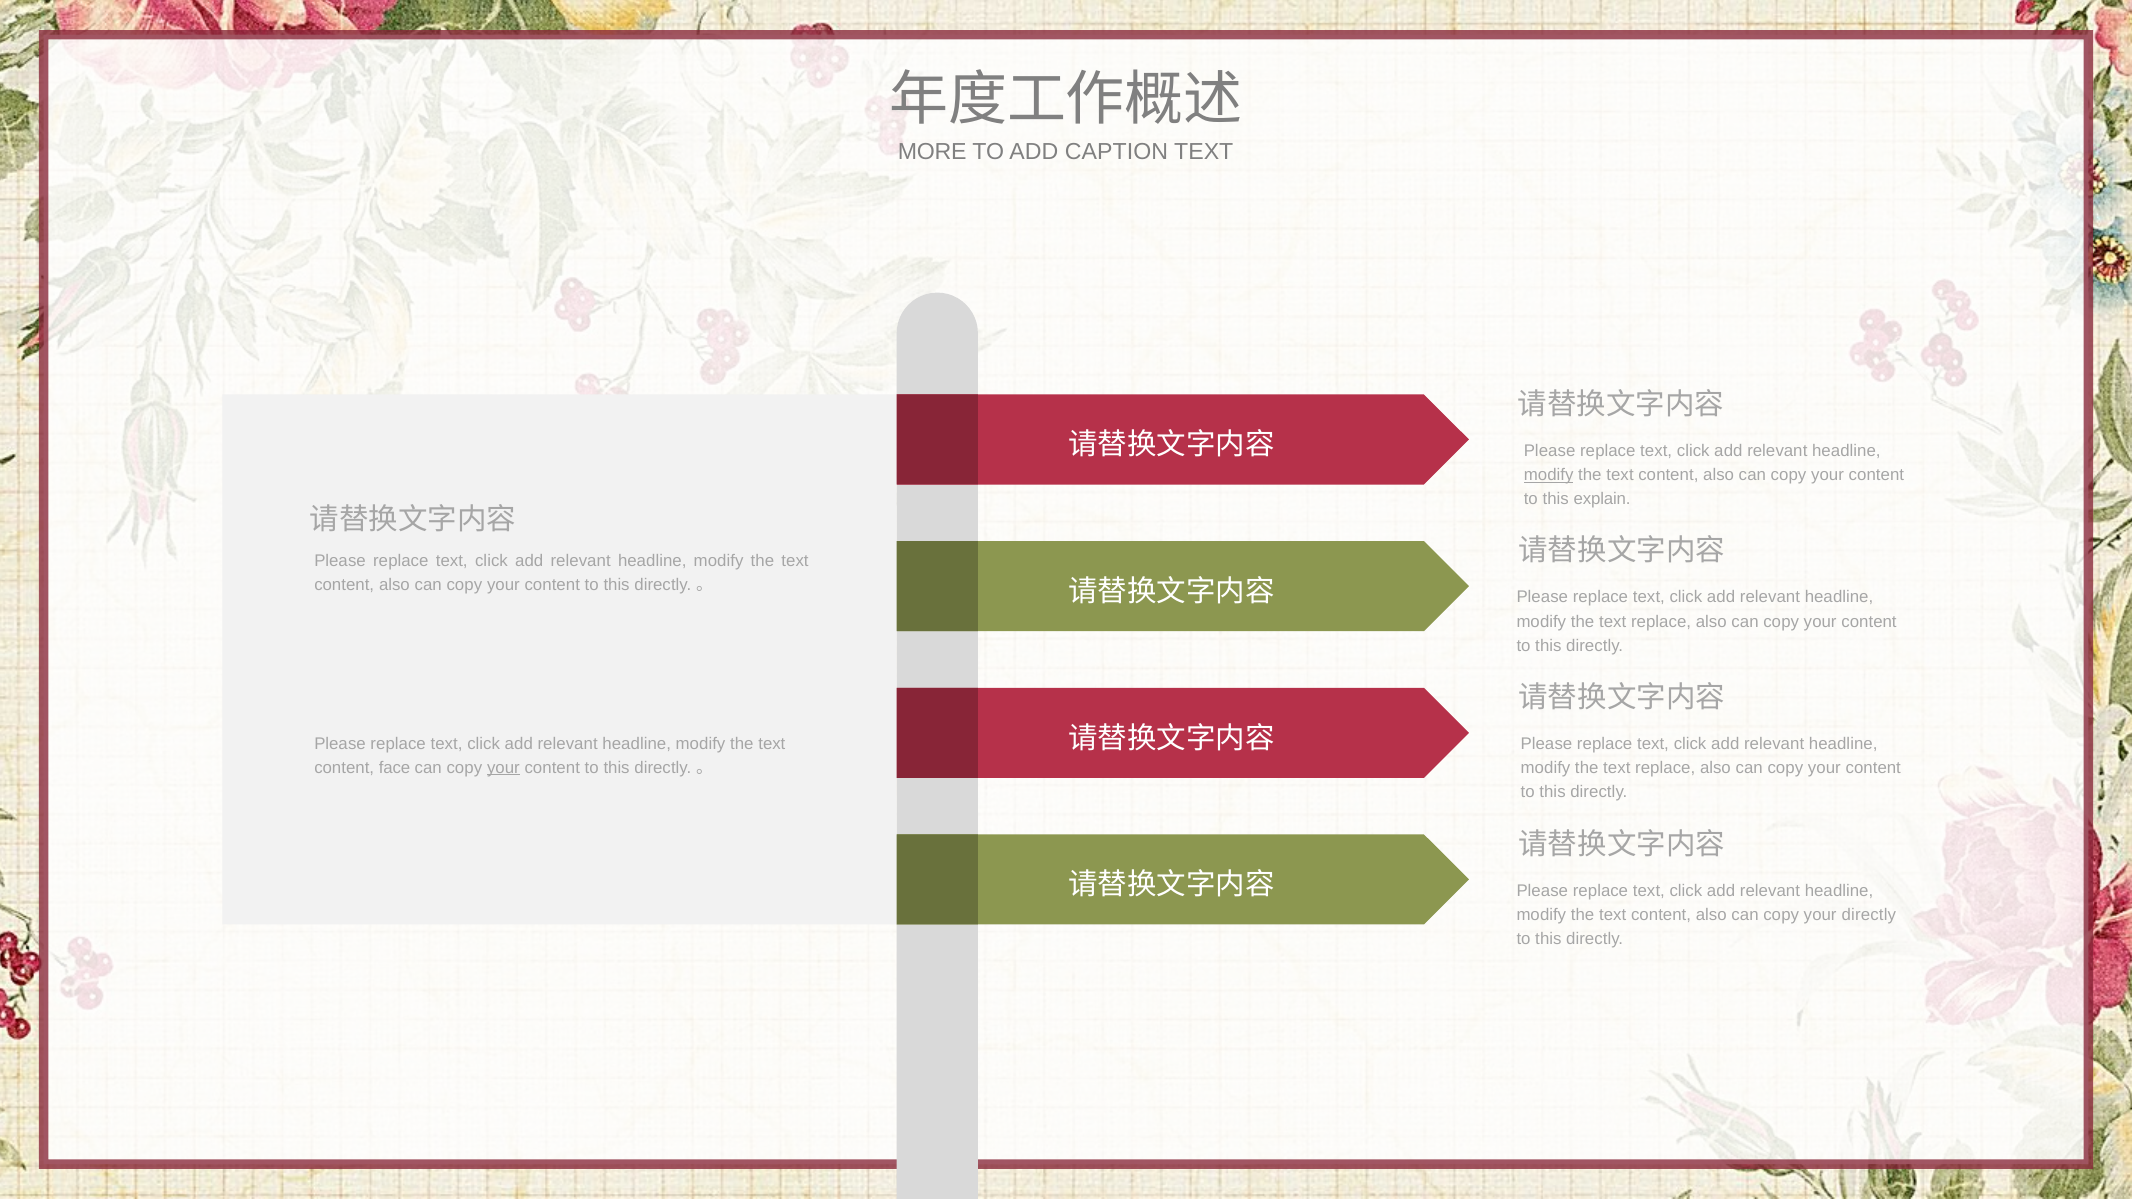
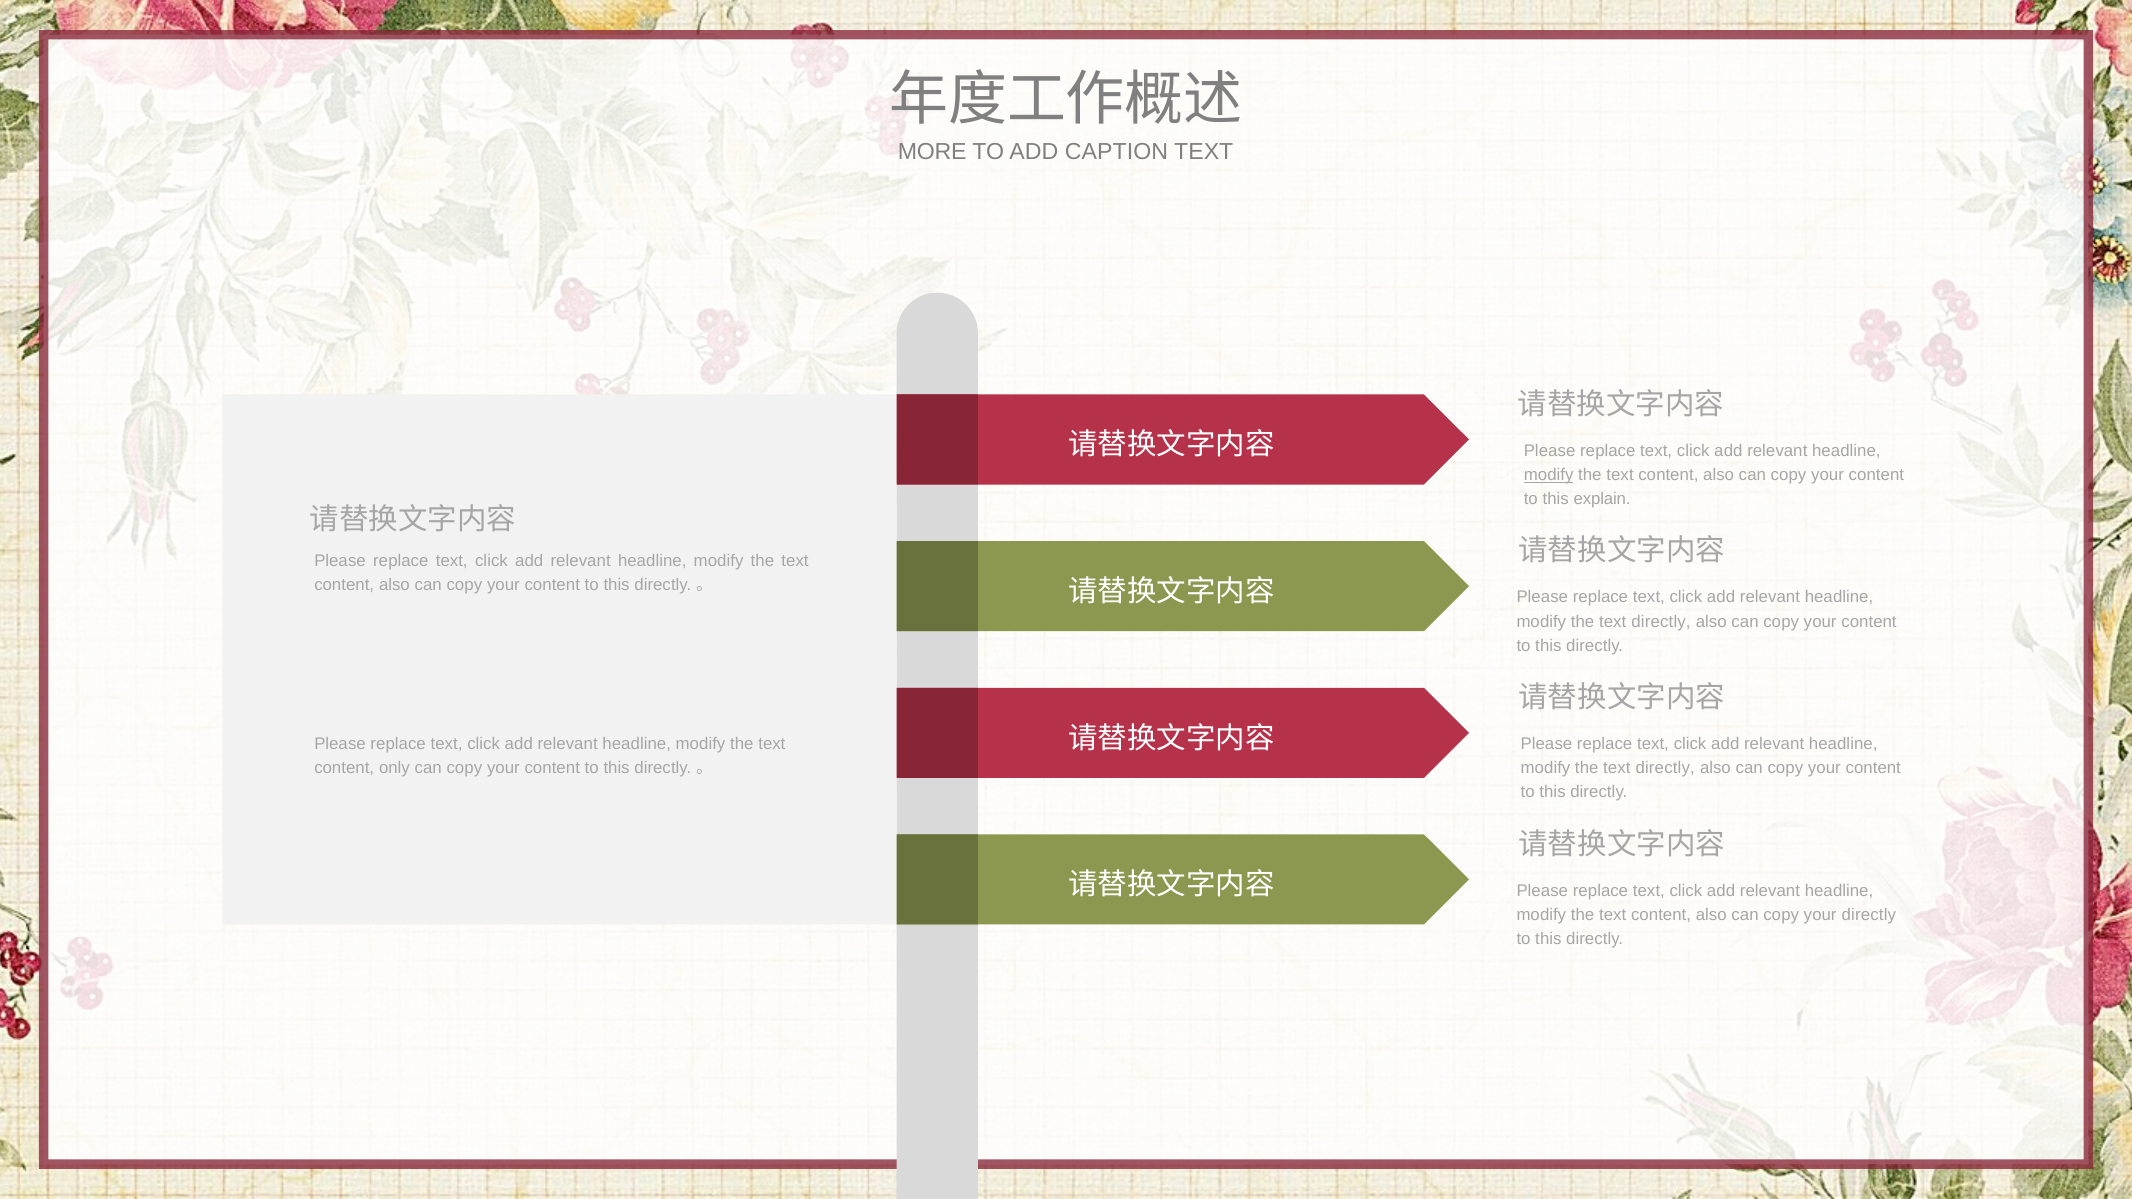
replace at (1661, 622): replace -> directly
face: face -> only
your at (503, 768) underline: present -> none
replace at (1665, 768): replace -> directly
